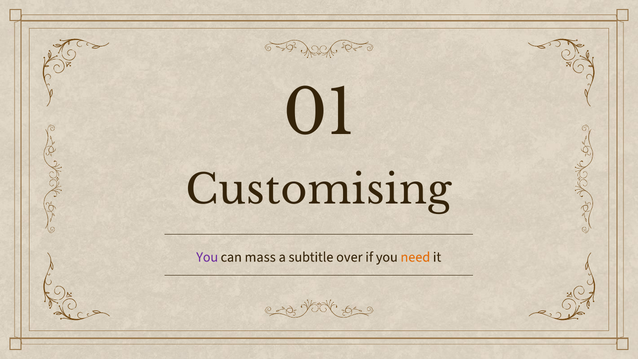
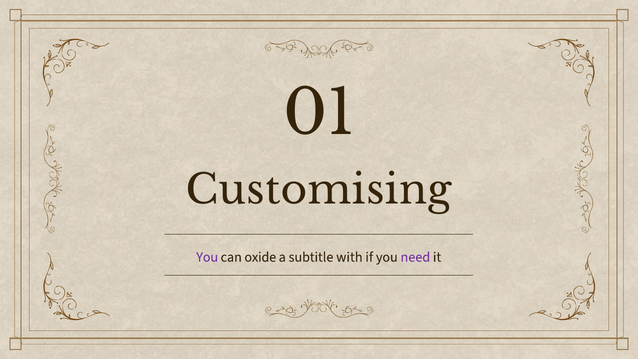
mass: mass -> oxide
over: over -> with
need colour: orange -> purple
